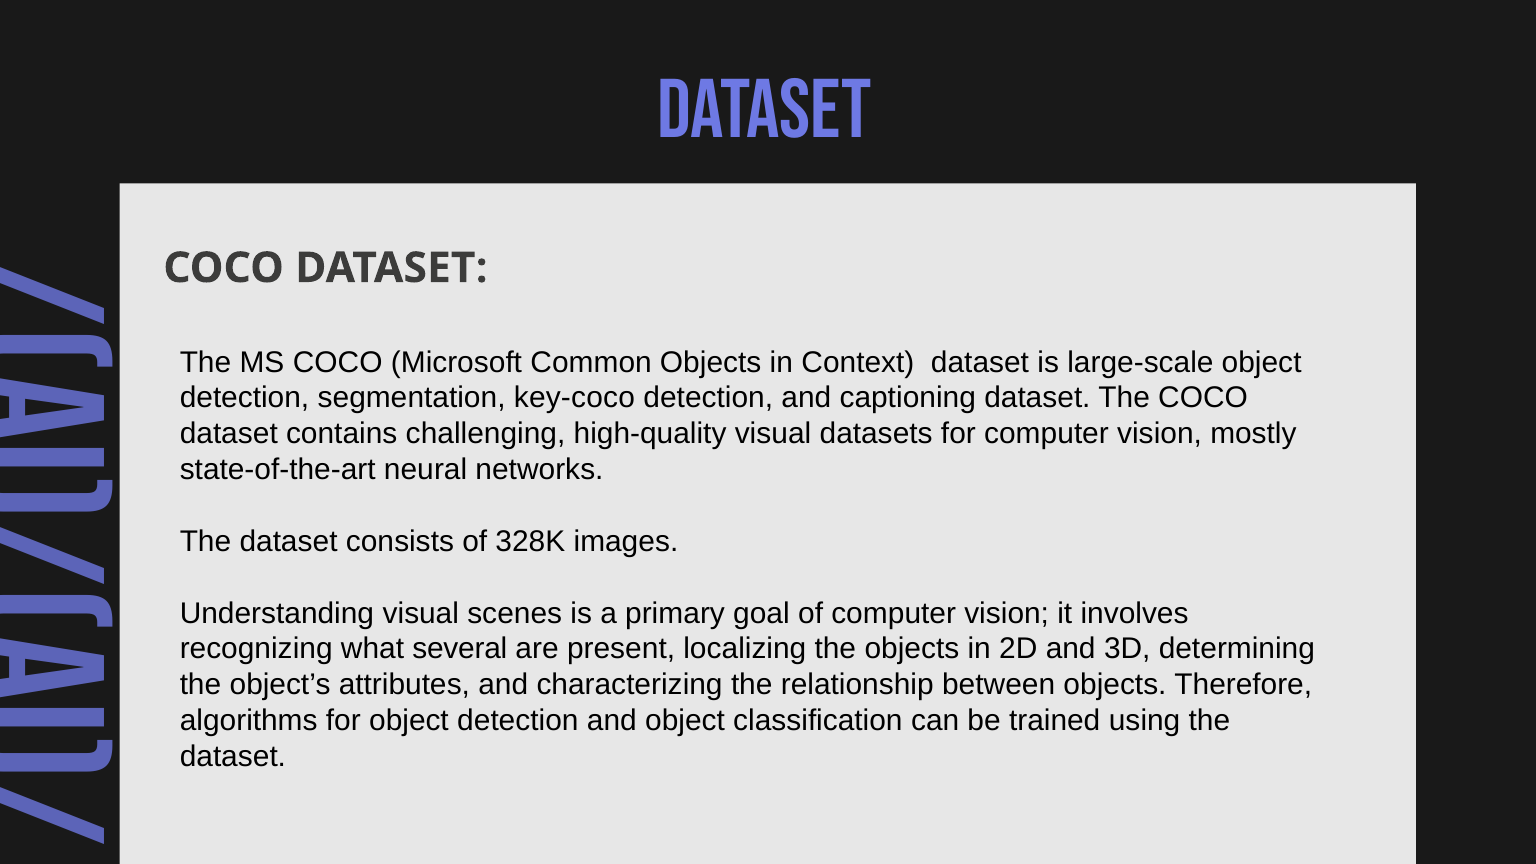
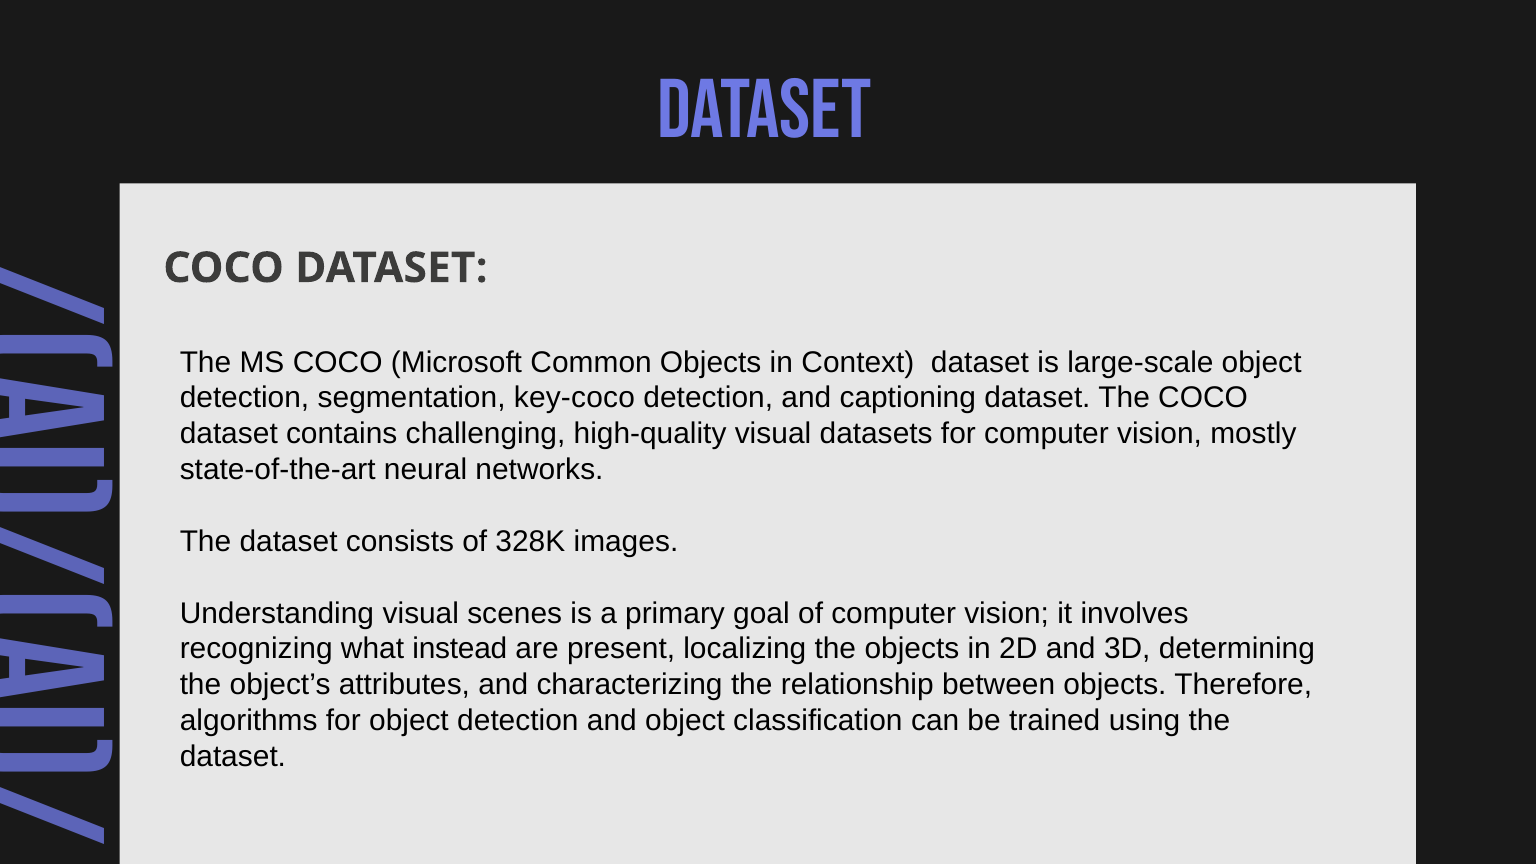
several: several -> instead
